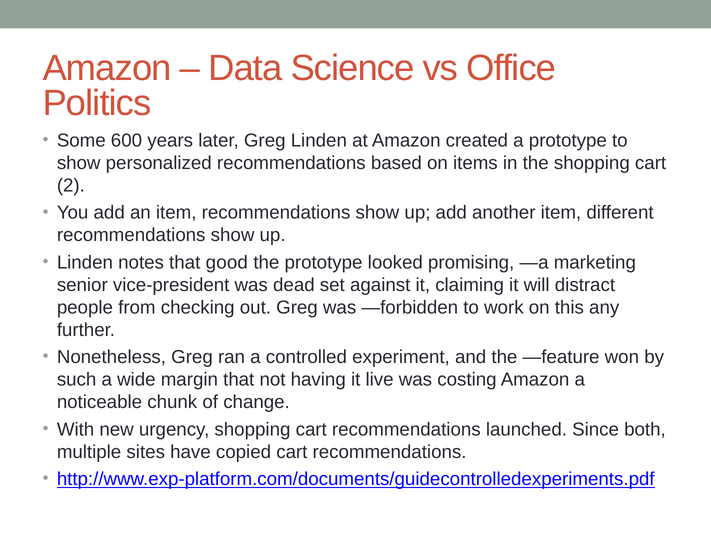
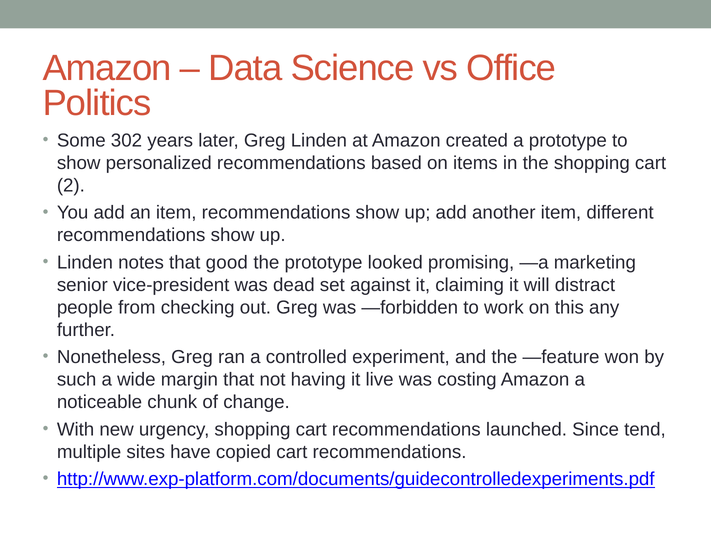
600: 600 -> 302
both: both -> tend
